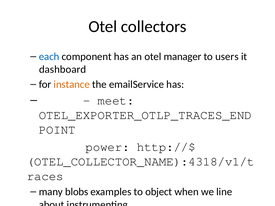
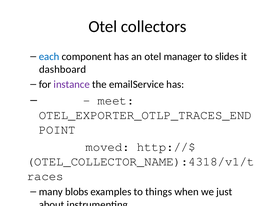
users: users -> slides
instance colour: orange -> purple
power: power -> moved
object: object -> things
line: line -> just
